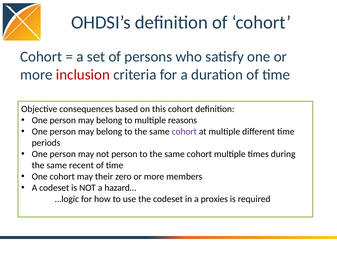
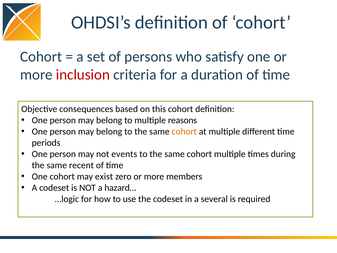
cohort at (184, 131) colour: purple -> orange
not person: person -> events
their: their -> exist
proxies: proxies -> several
